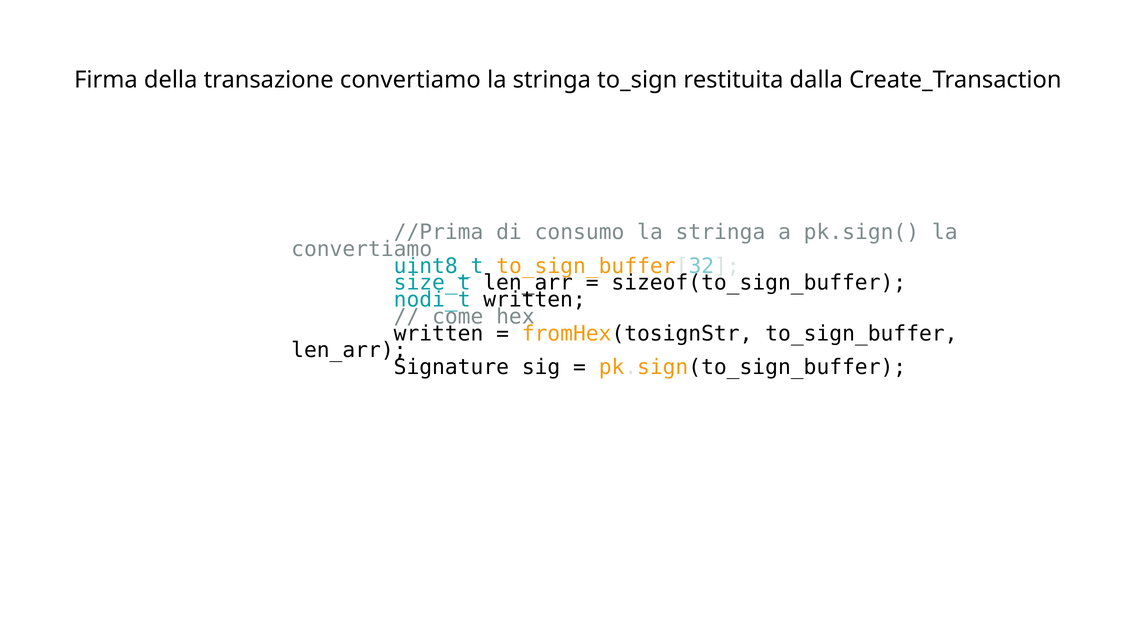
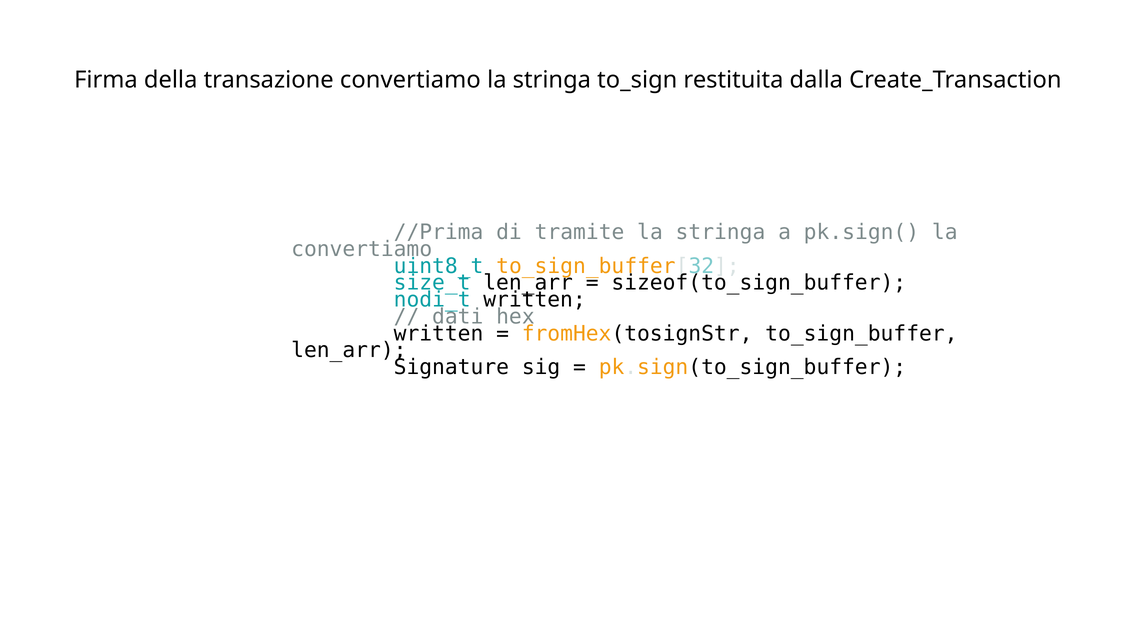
consumo: consumo -> tramite
come: come -> dati
